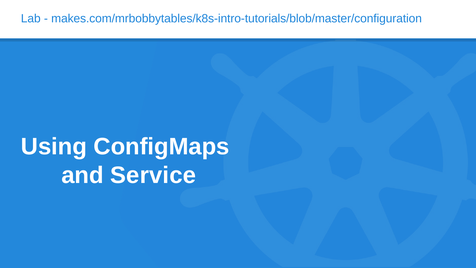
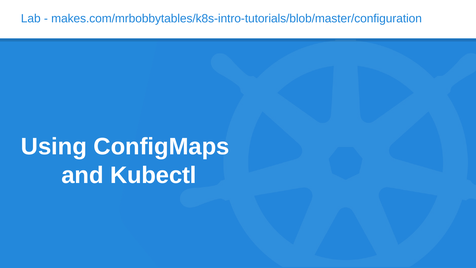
Service: Service -> Kubectl
